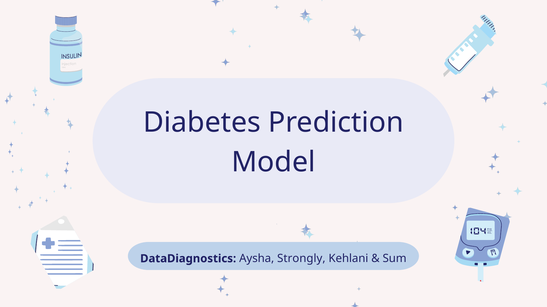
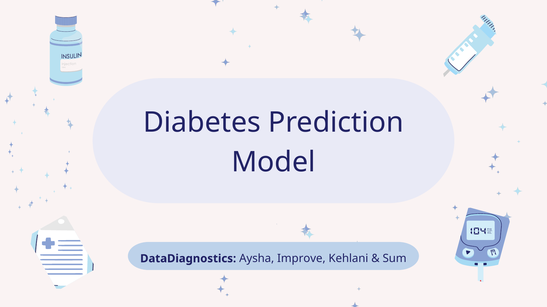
Strongly: Strongly -> Improve
